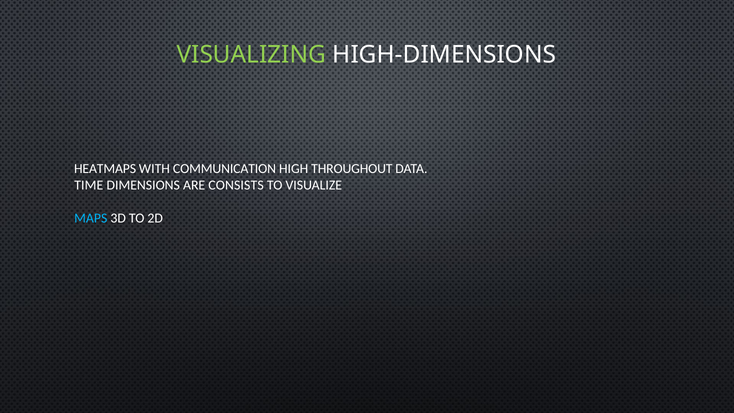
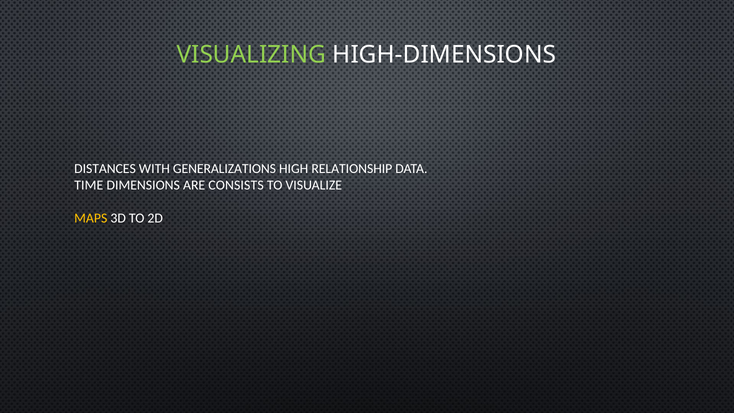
HEATMAPS: HEATMAPS -> DISTANCES
COMMUNICATION: COMMUNICATION -> GENERALIZATIONS
THROUGHOUT: THROUGHOUT -> RELATIONSHIP
MAPS colour: light blue -> yellow
